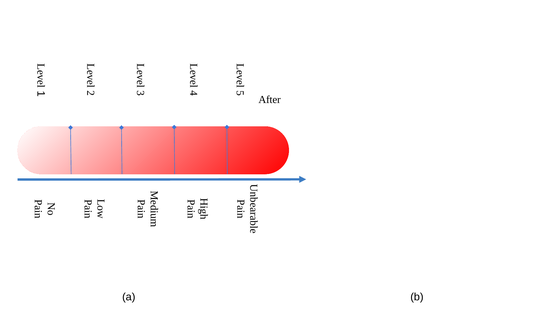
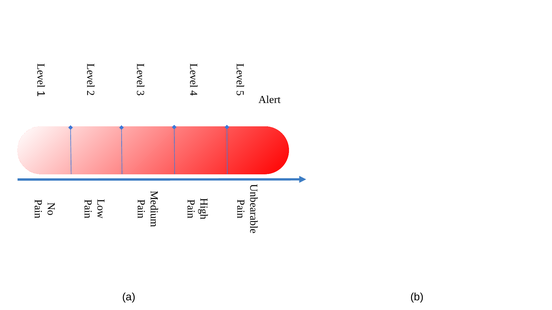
After: After -> Alert
